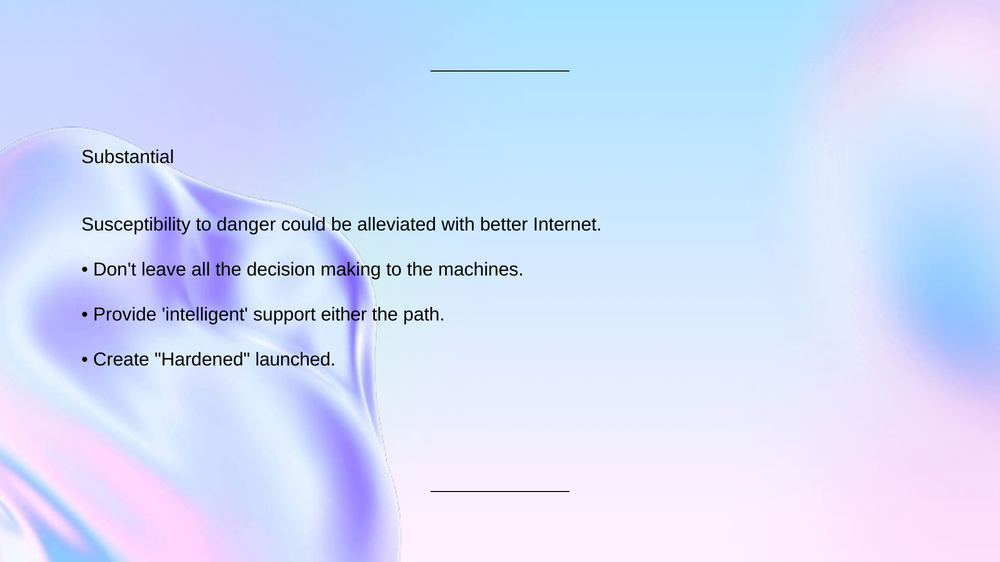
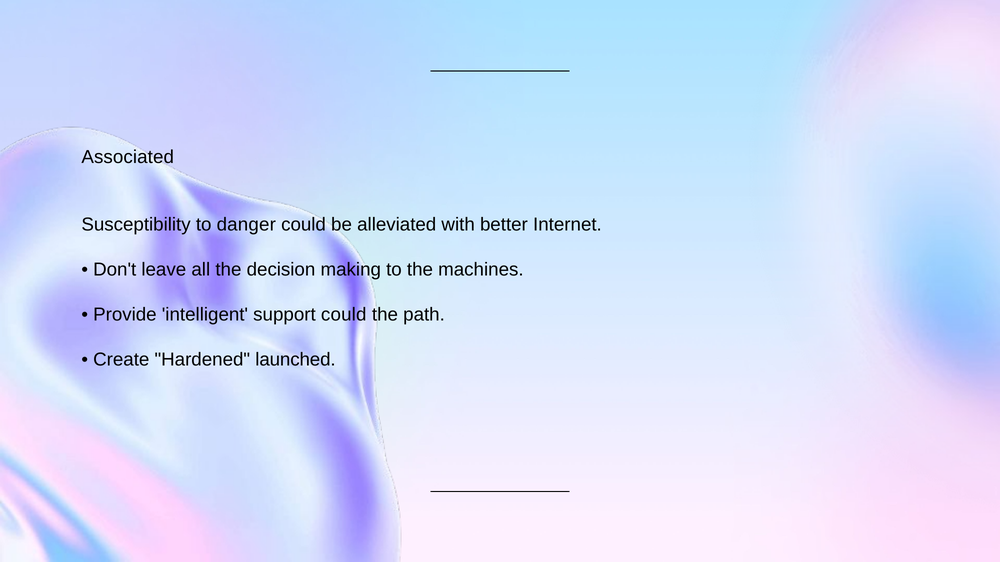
Substantial: Substantial -> Associated
support either: either -> could
